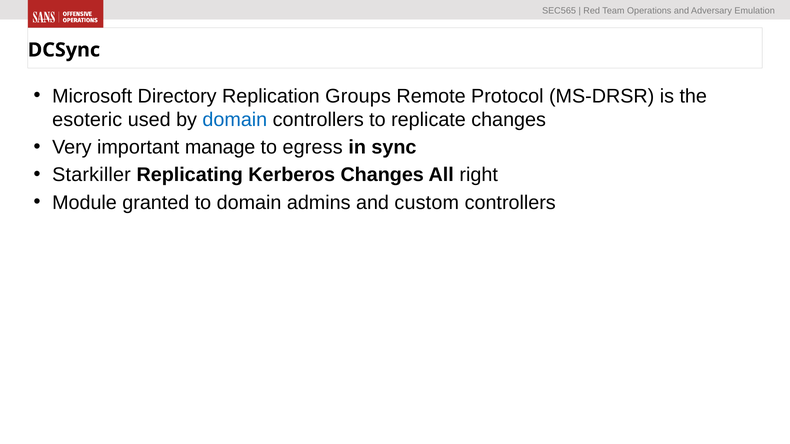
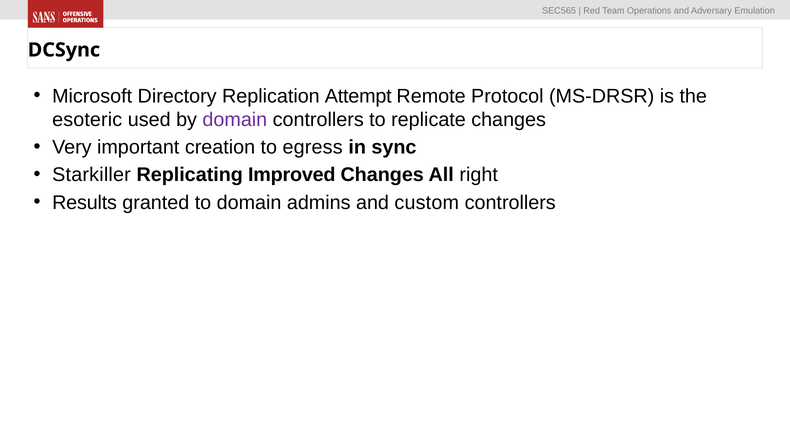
Groups: Groups -> Attempt
domain at (235, 120) colour: blue -> purple
manage: manage -> creation
Kerberos: Kerberos -> Improved
Module: Module -> Results
